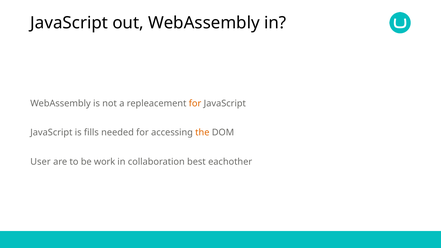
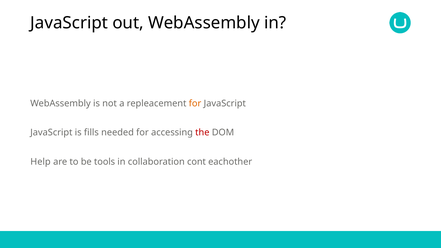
the colour: orange -> red
User: User -> Help
work: work -> tools
best: best -> cont
